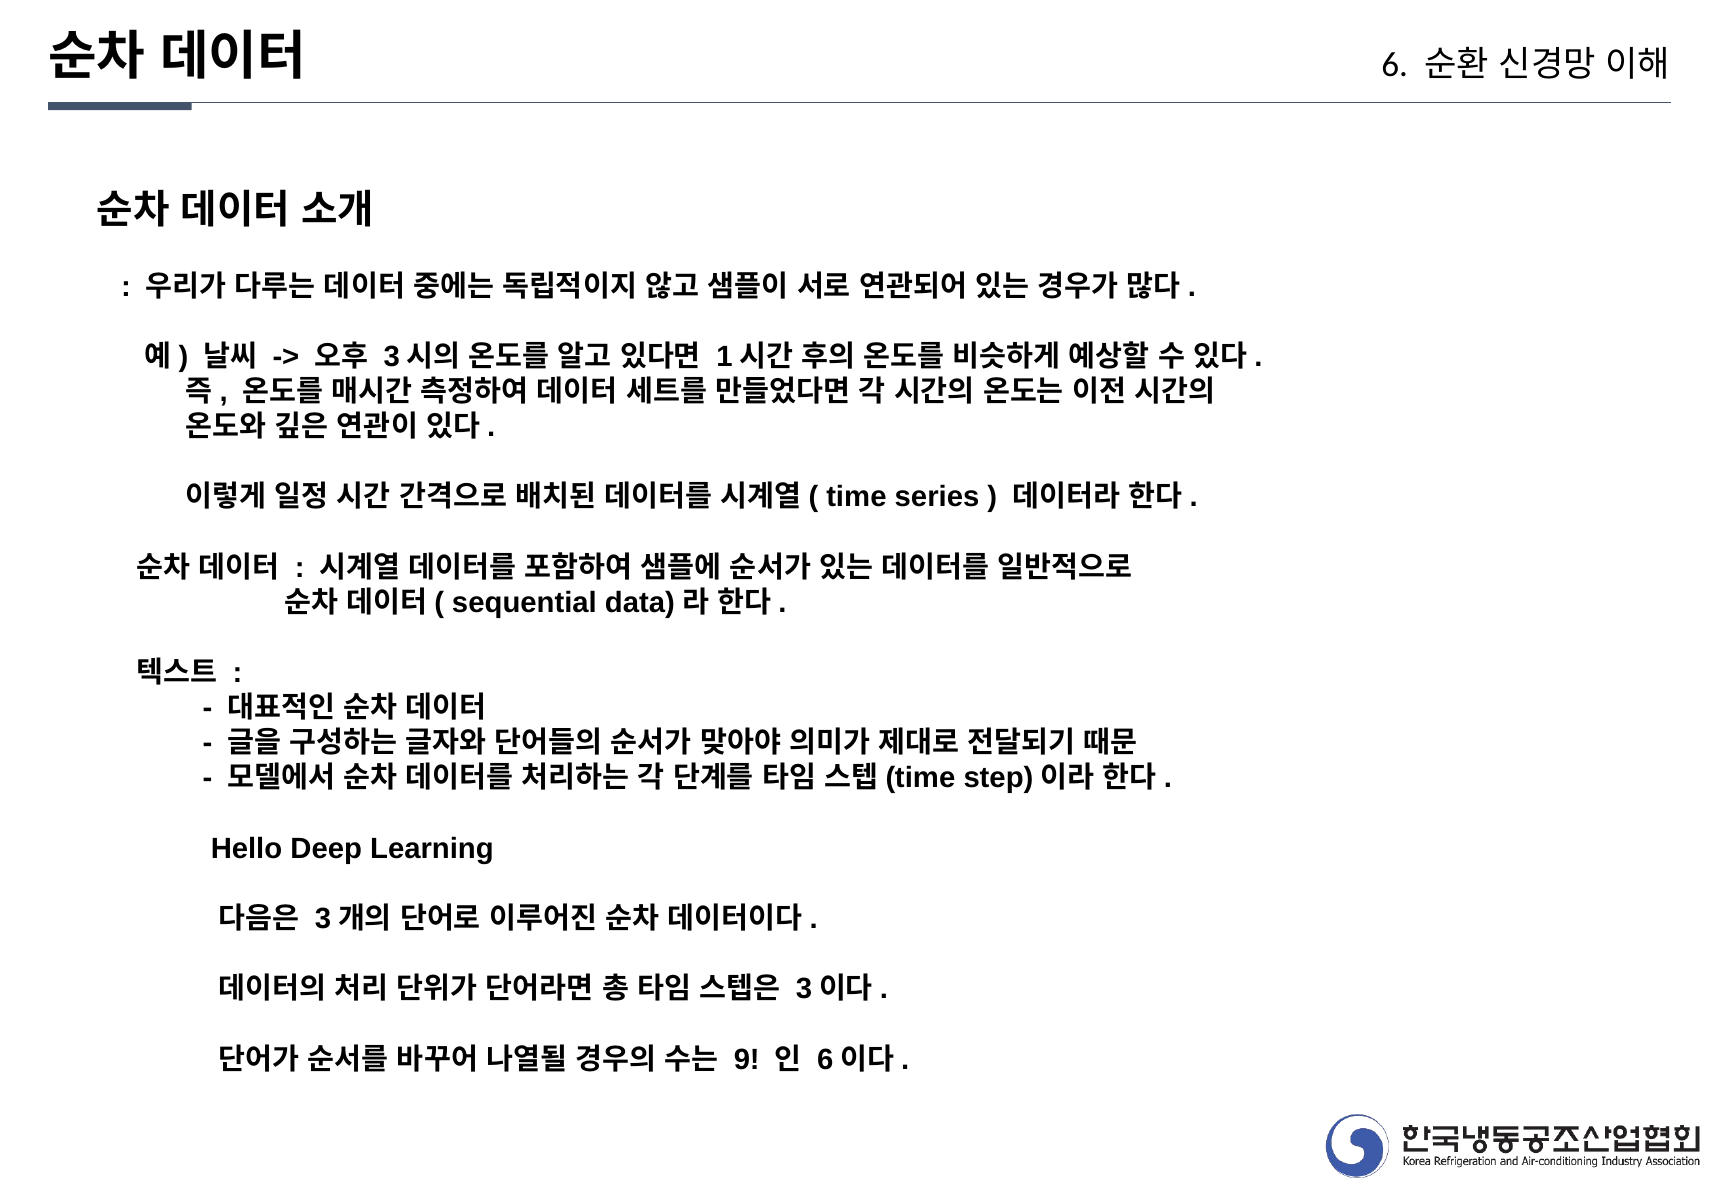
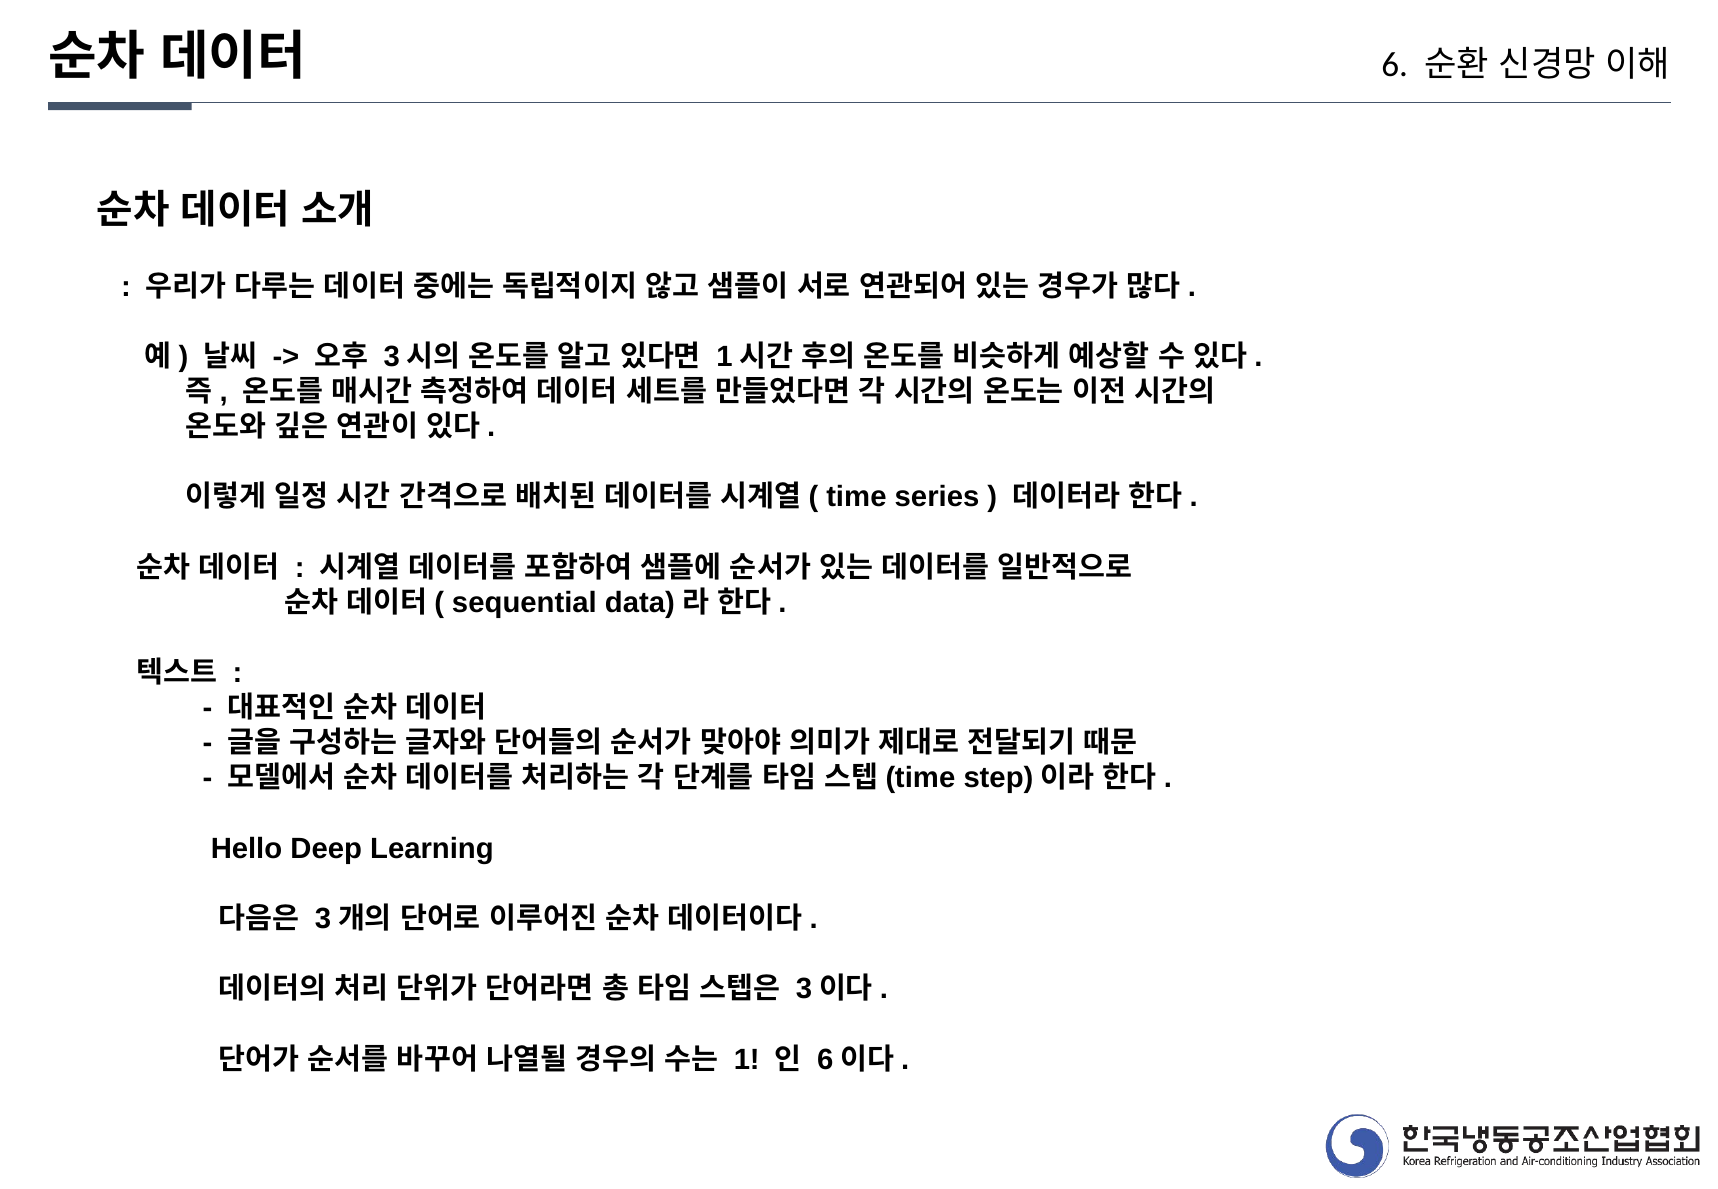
9: 9 -> 1
